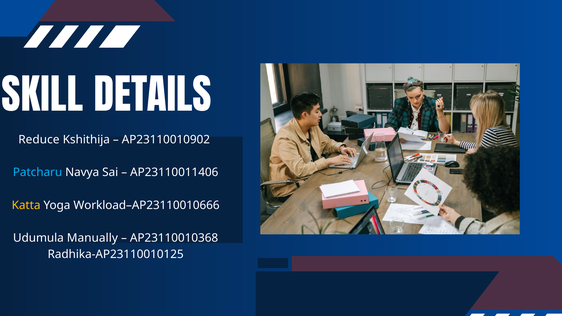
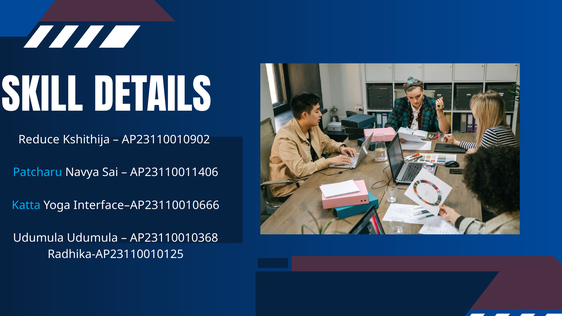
Katta colour: yellow -> light blue
Workload–AP23110010666: Workload–AP23110010666 -> Interface–AP23110010666
Udumula Manually: Manually -> Udumula
